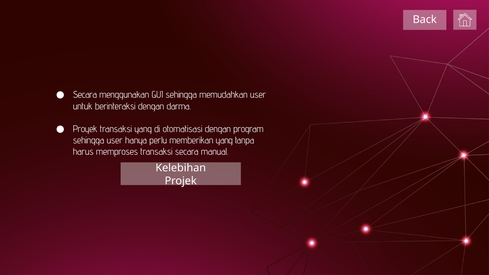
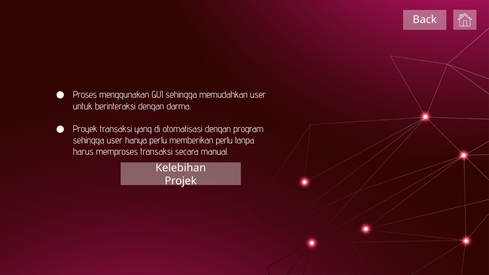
Secara at (85, 95): Secara -> Proses
memberikan yang: yang -> perlu
